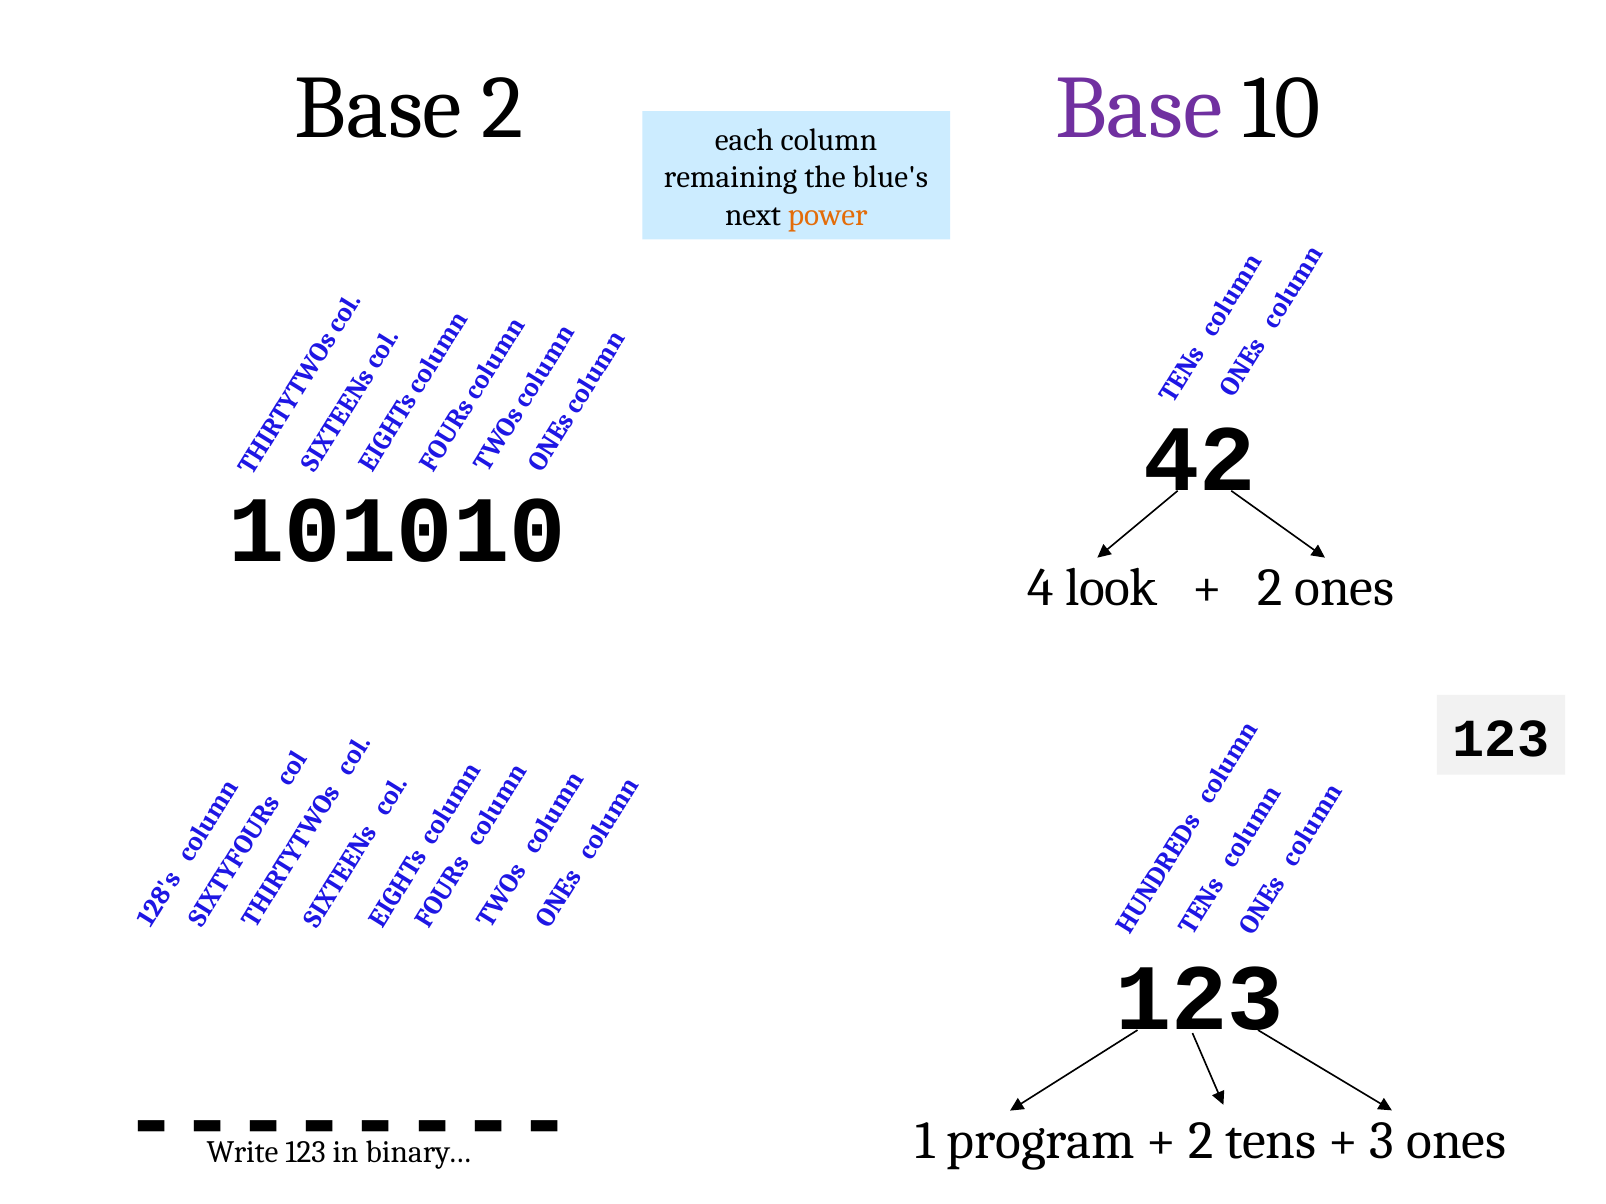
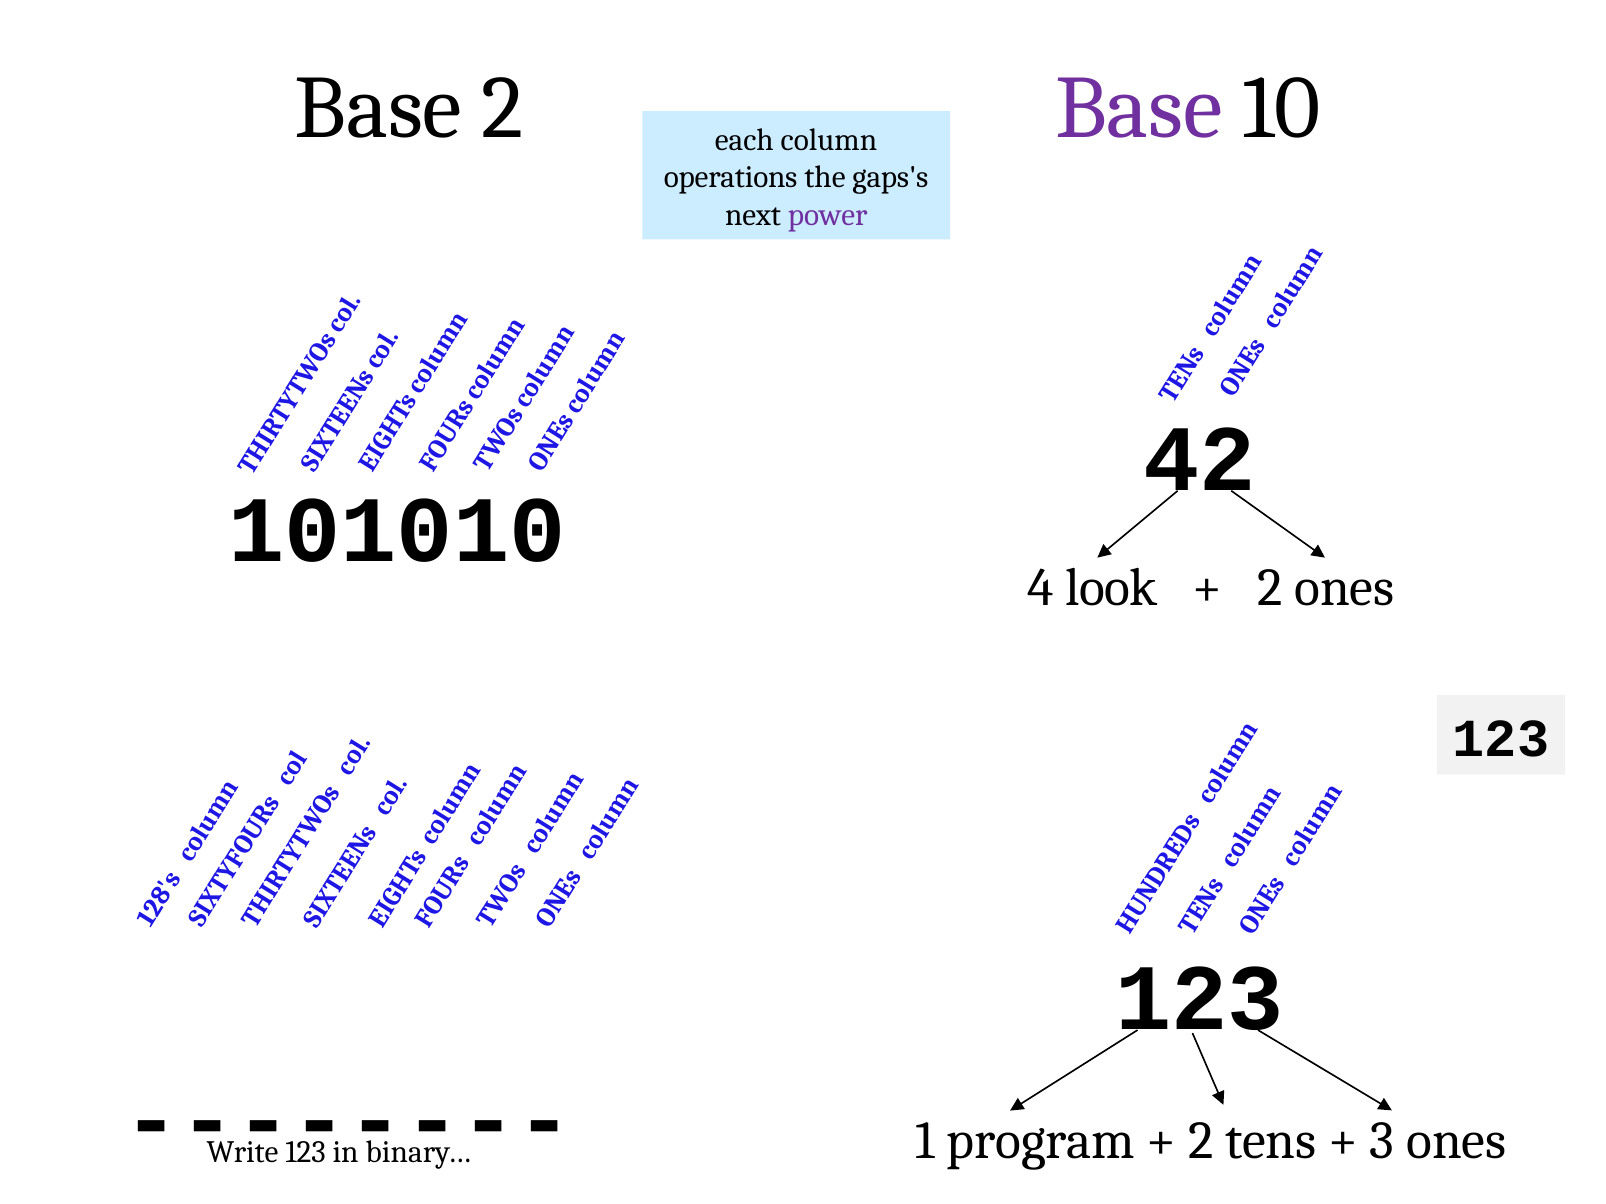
remaining: remaining -> operations
blue's: blue's -> gaps's
power colour: orange -> purple
